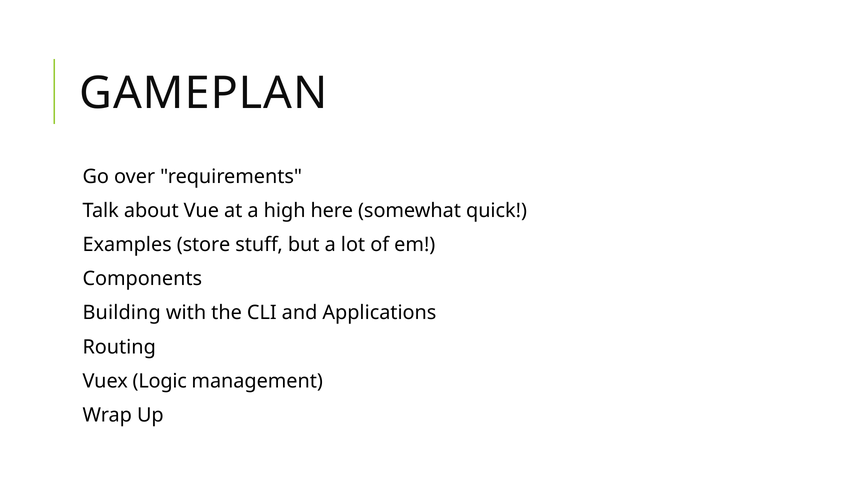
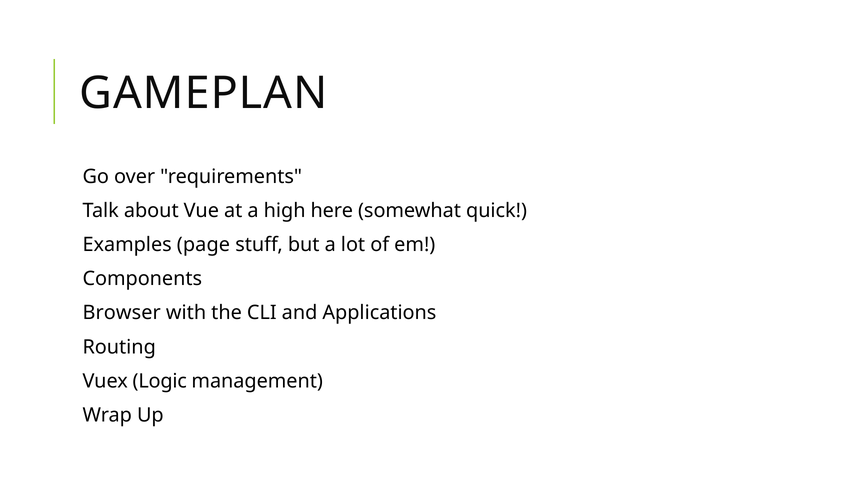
store: store -> page
Building: Building -> Browser
